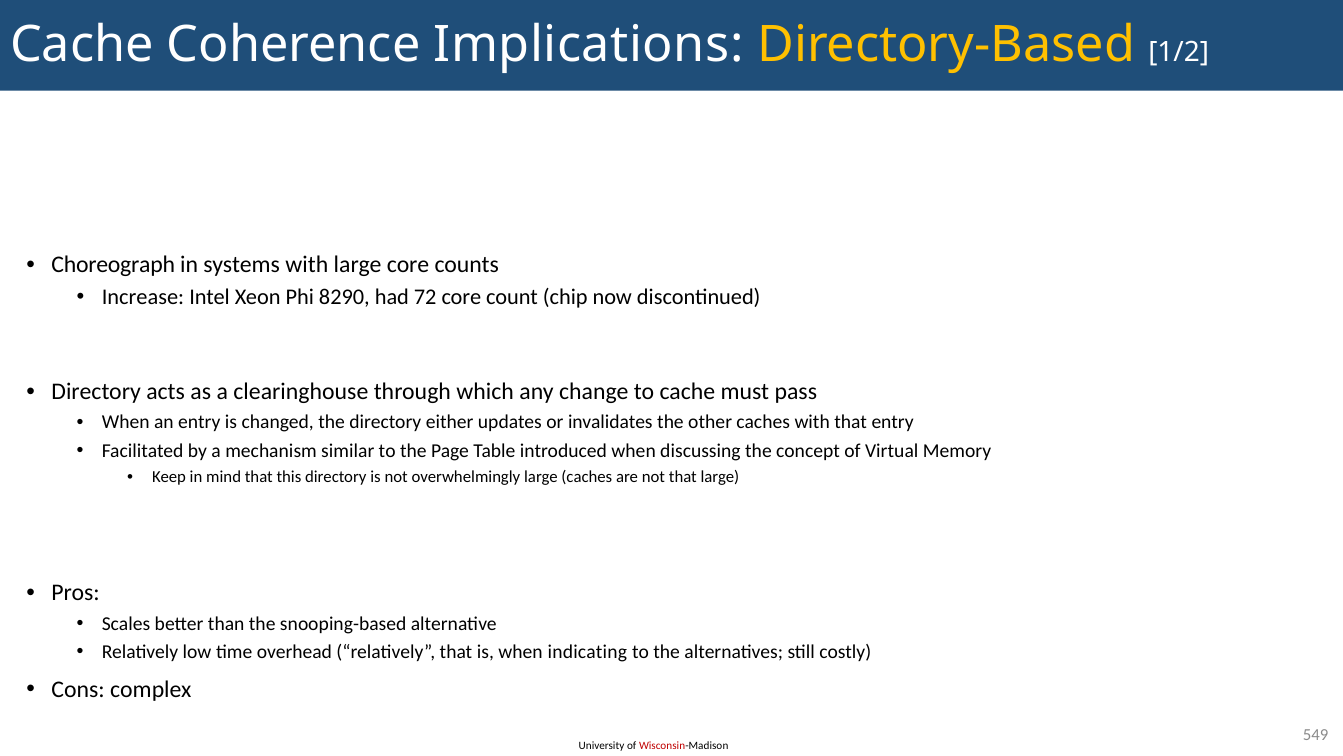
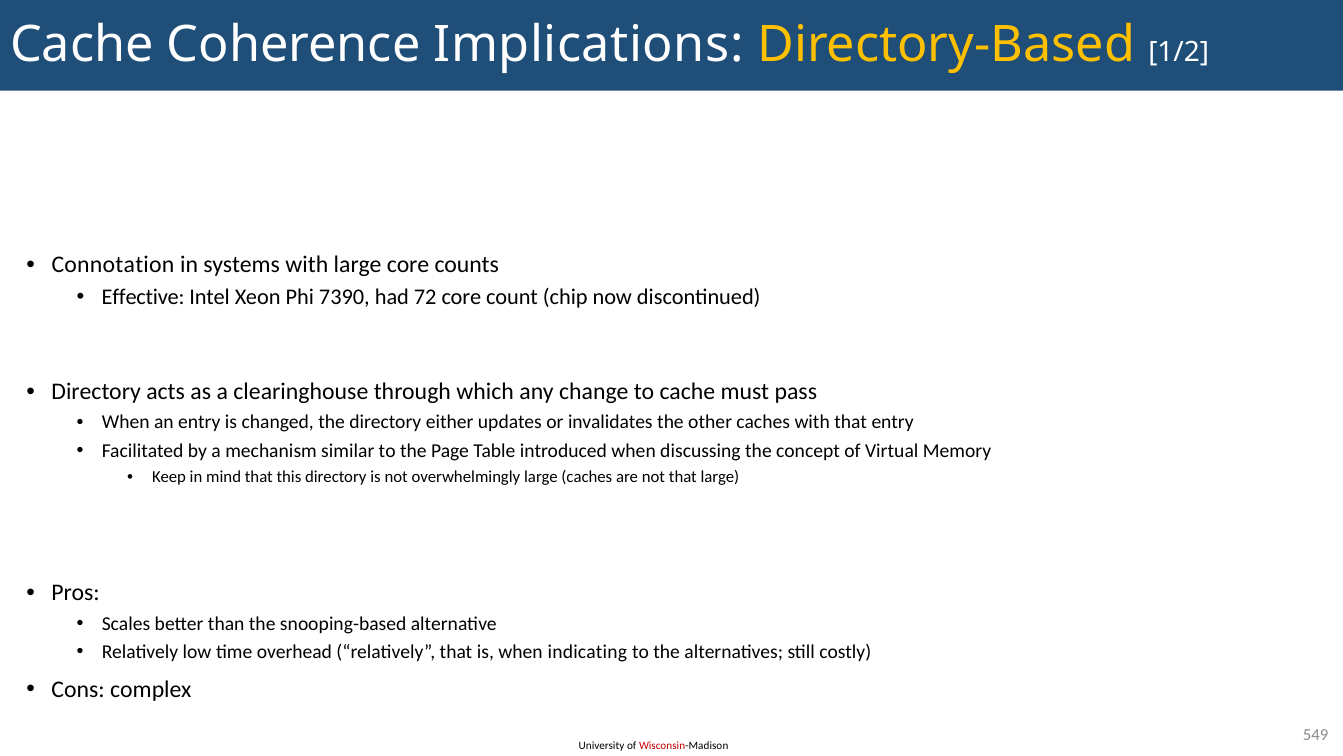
Choreograph: Choreograph -> Connotation
Increase: Increase -> Effective
8290: 8290 -> 7390
